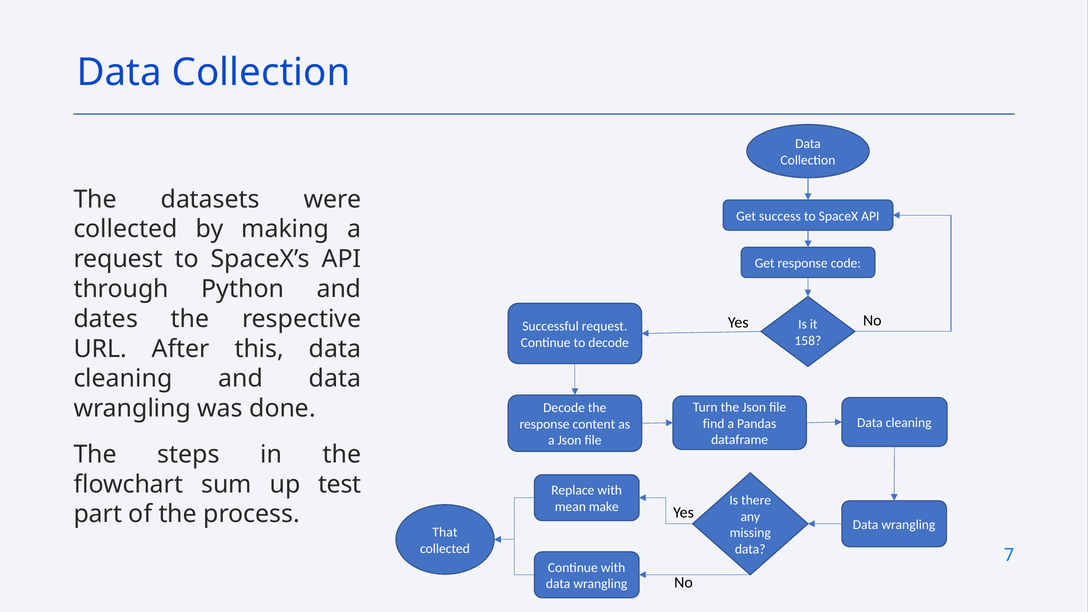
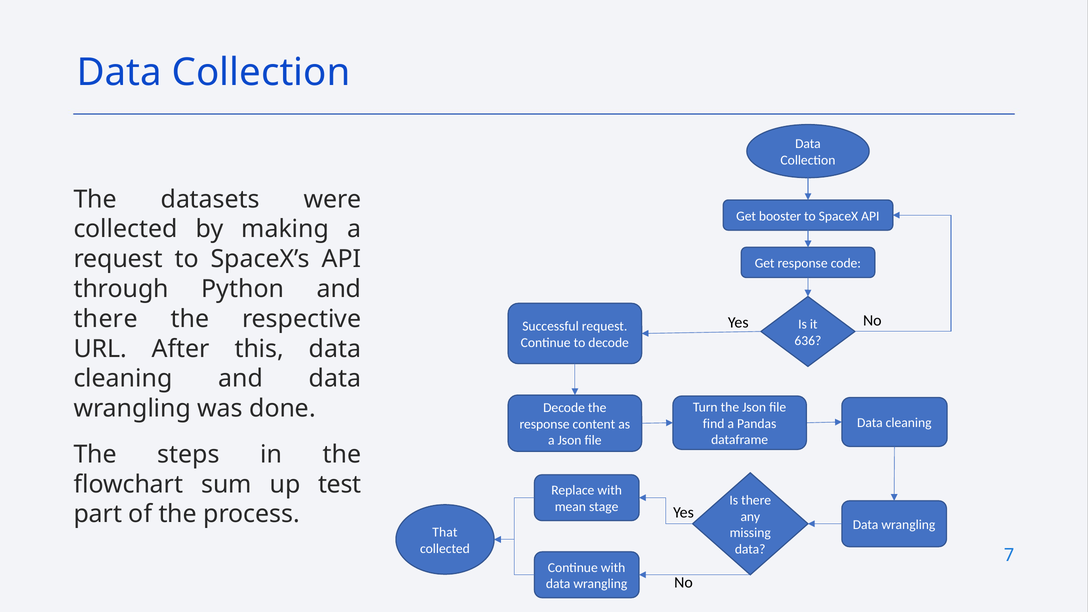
success: success -> booster
dates at (106, 319): dates -> there
158: 158 -> 636
make: make -> stage
